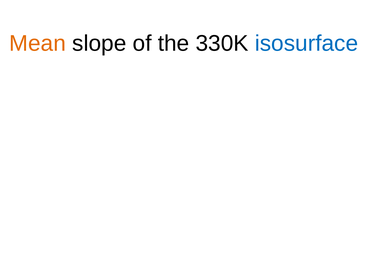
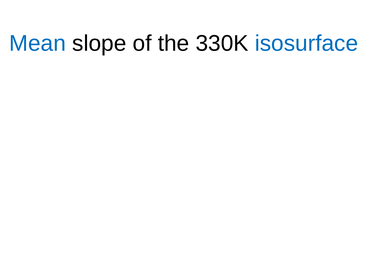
Mean colour: orange -> blue
